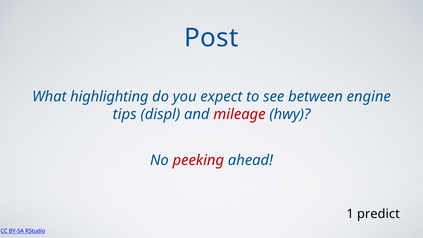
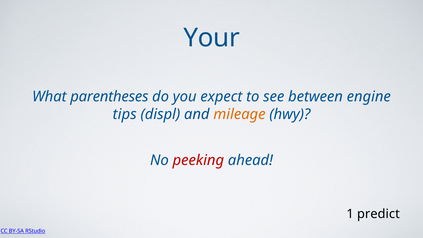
Post: Post -> Your
highlighting: highlighting -> parentheses
mileage colour: red -> orange
